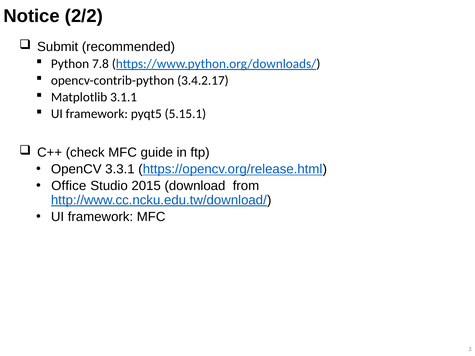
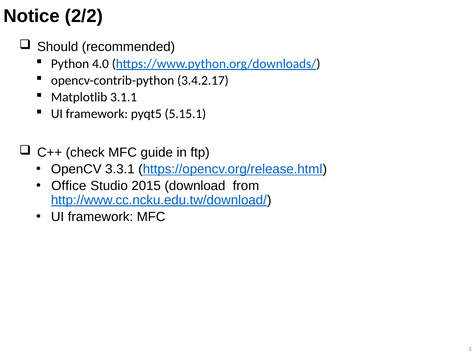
Submit: Submit -> Should
7.8: 7.8 -> 4.0
